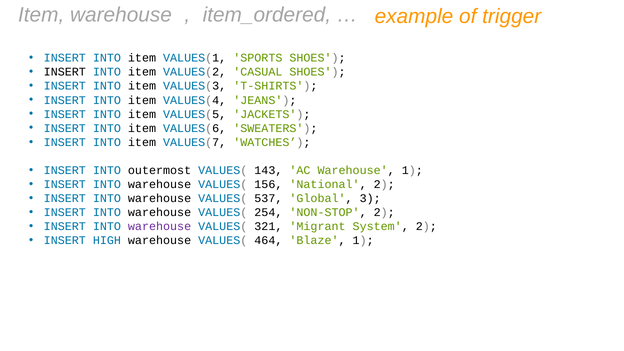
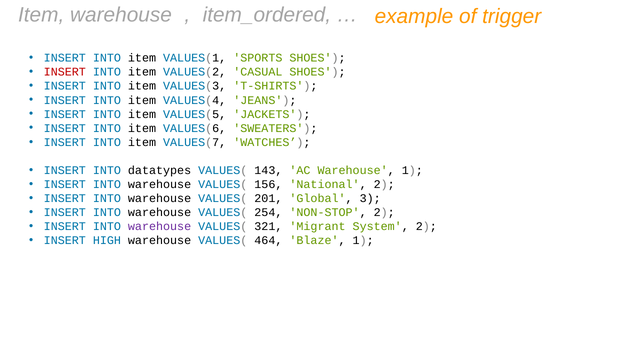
INSERT at (65, 72) colour: black -> red
outermost: outermost -> datatypes
537: 537 -> 201
